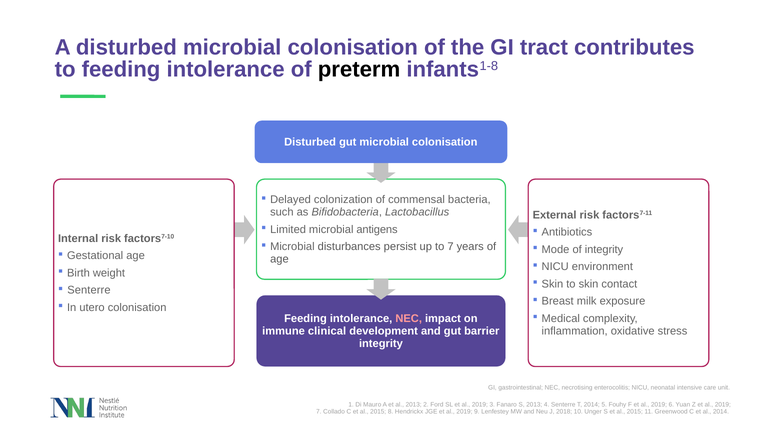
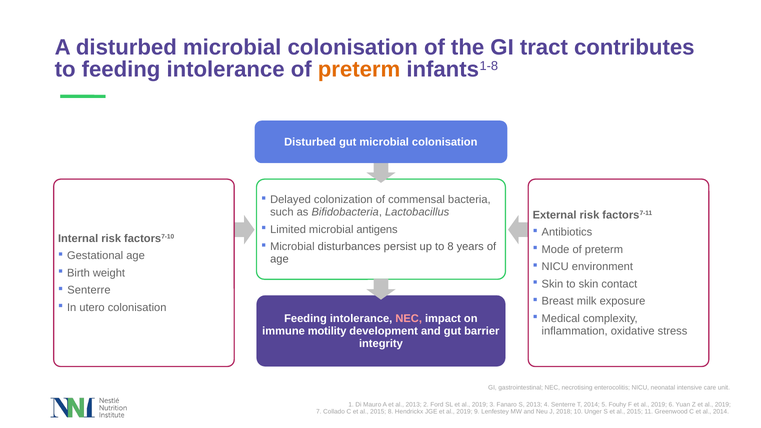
preterm at (359, 70) colour: black -> orange
to 7: 7 -> 8
Mode of integrity: integrity -> preterm
clinical: clinical -> motility
